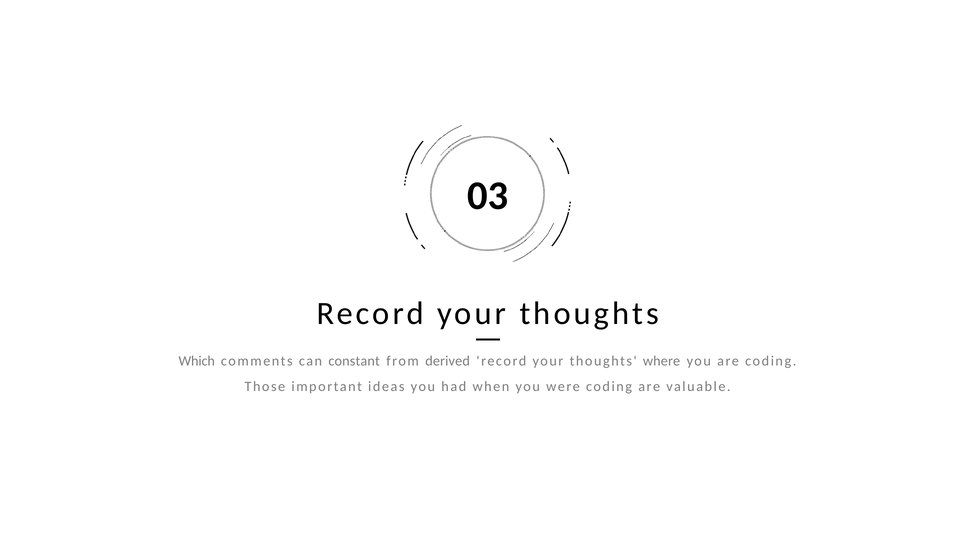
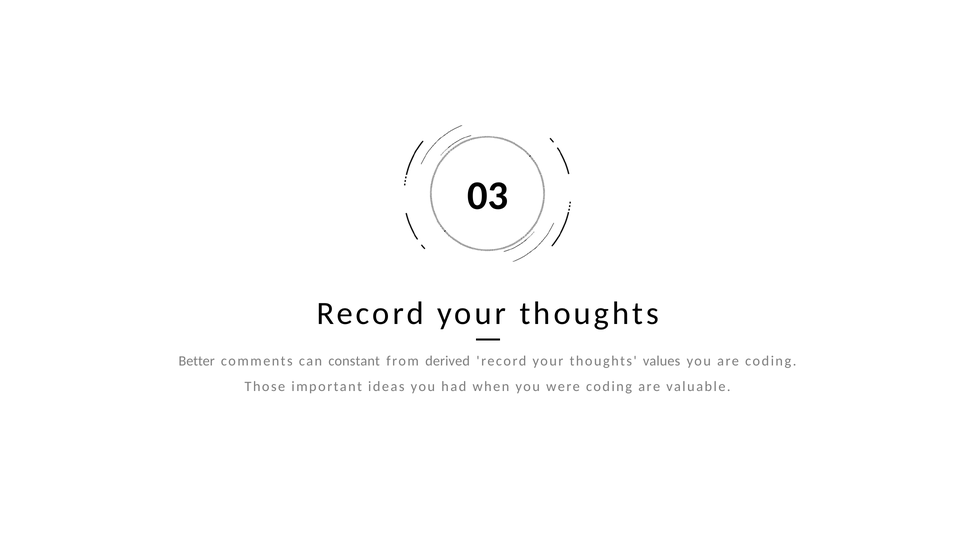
Which: Which -> Better
where: where -> values
